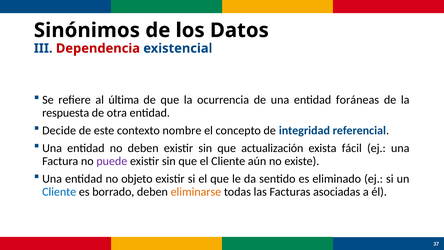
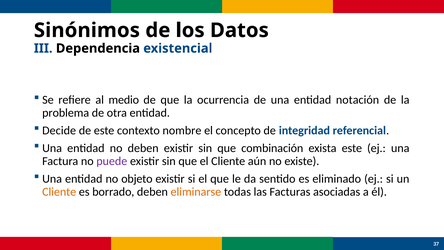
Dependencia colour: red -> black
última: última -> medio
foráneas: foráneas -> notación
respuesta: respuesta -> problema
actualización: actualización -> combinación
exista fácil: fácil -> este
Cliente at (59, 192) colour: blue -> orange
